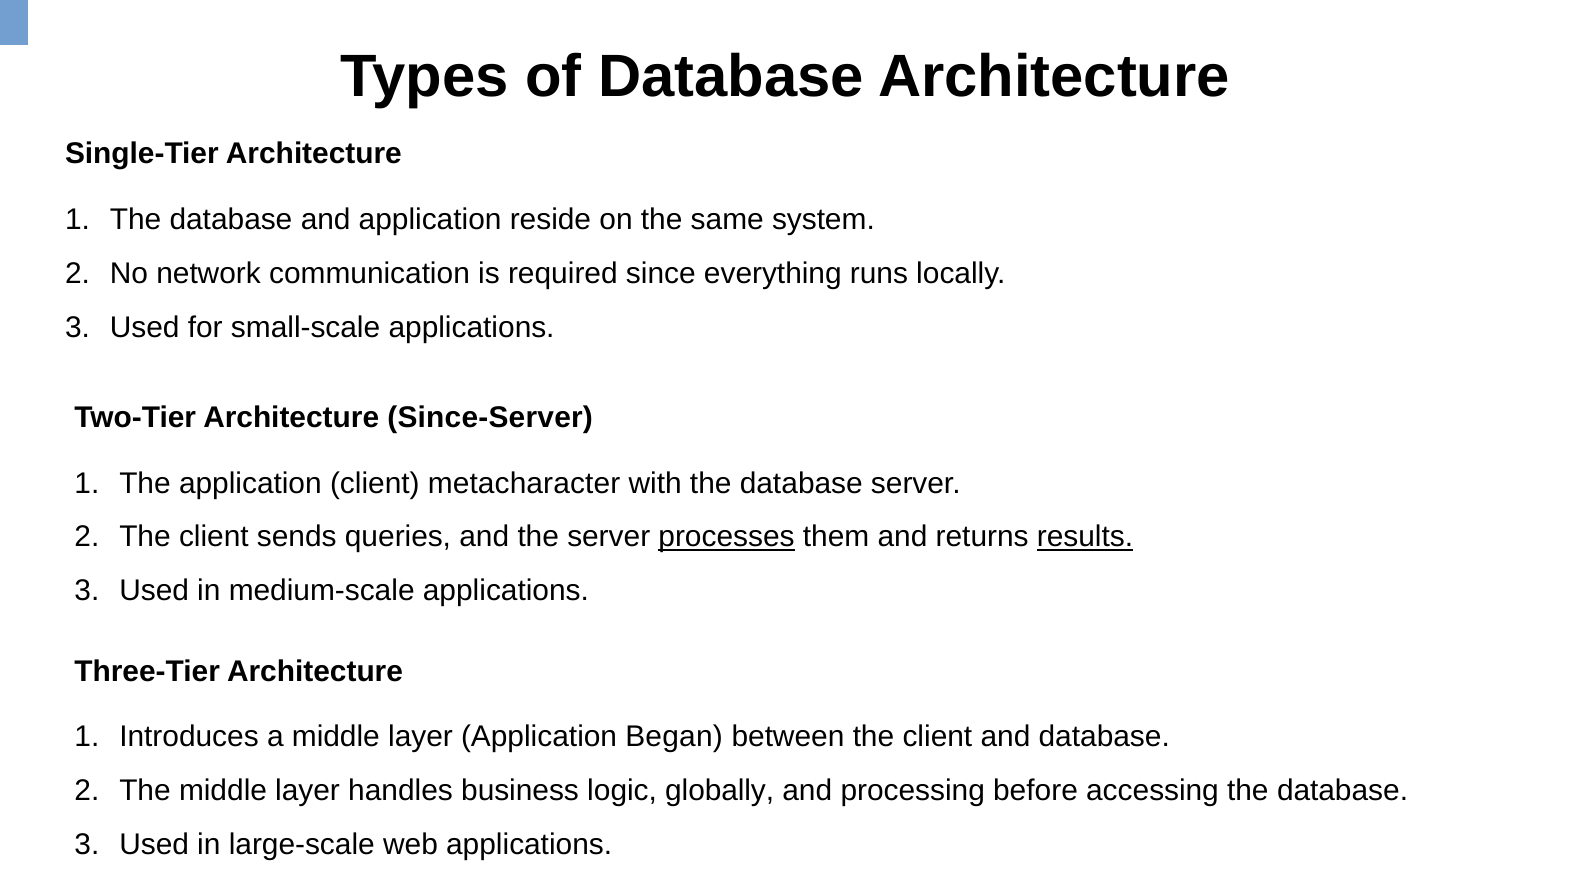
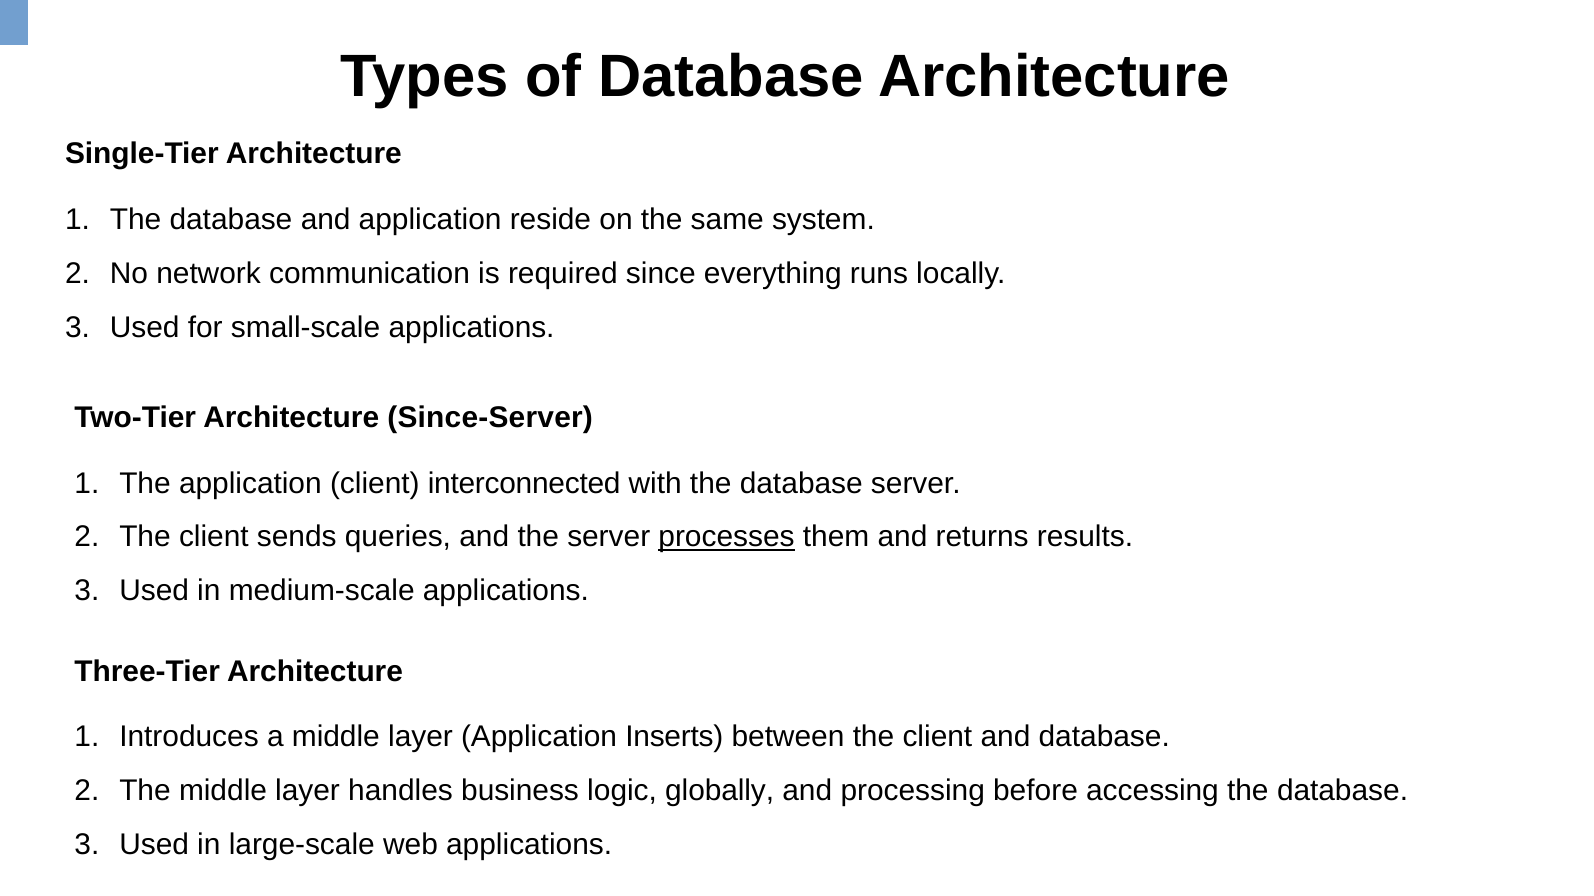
metacharacter: metacharacter -> interconnected
results underline: present -> none
Began: Began -> Inserts
